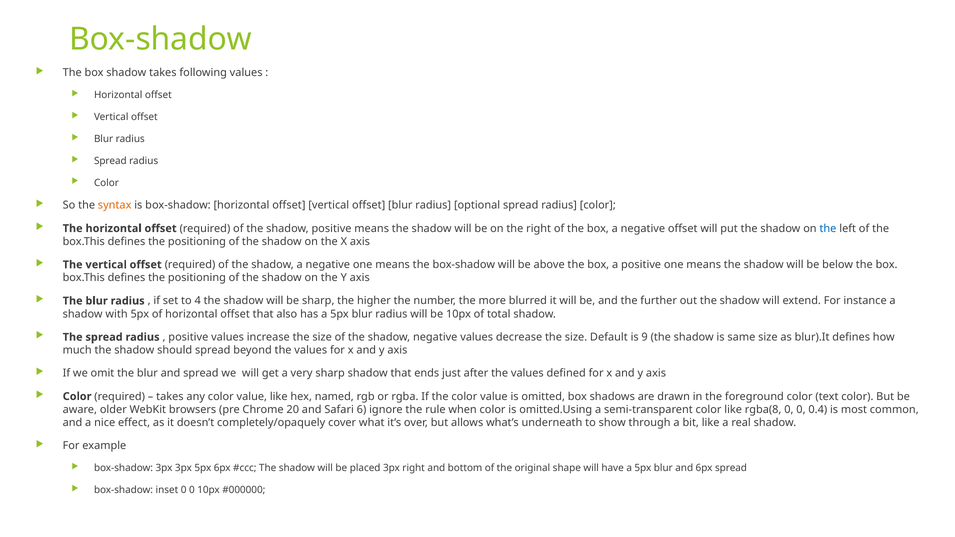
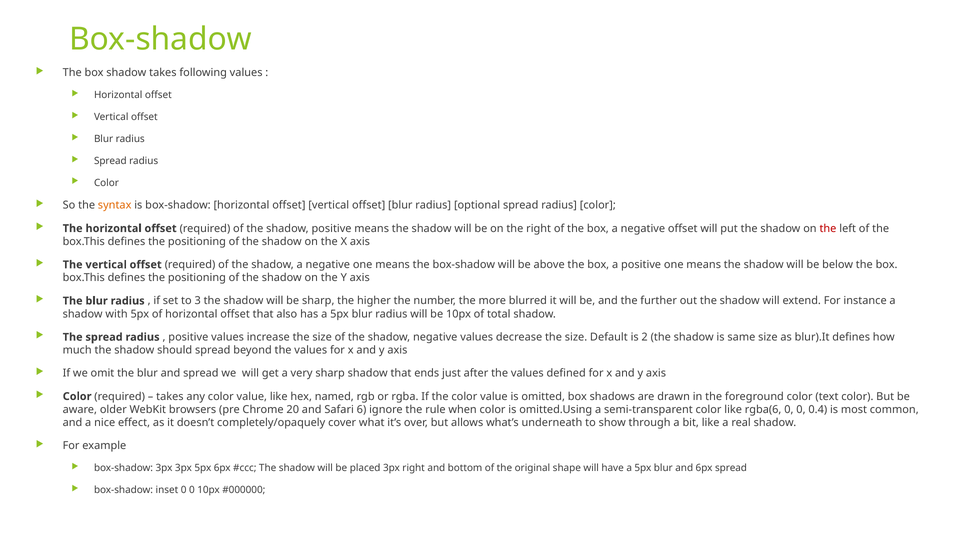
the at (828, 229) colour: blue -> red
4: 4 -> 3
9: 9 -> 2
rgba(8: rgba(8 -> rgba(6
